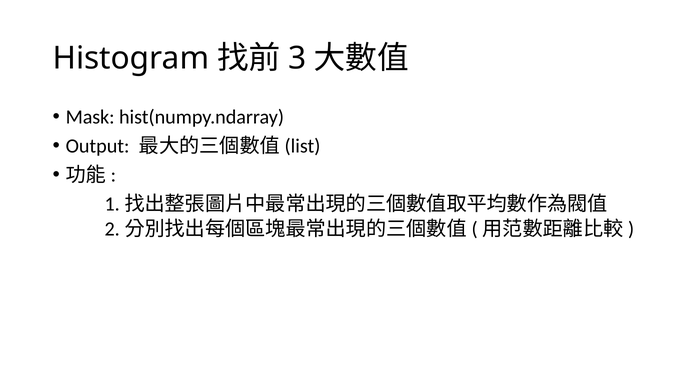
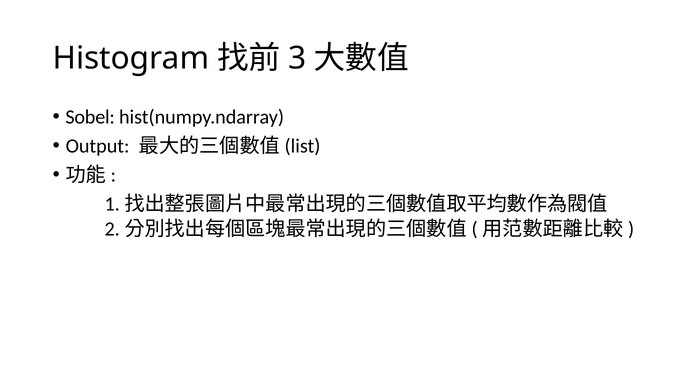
Mask: Mask -> Sobel
